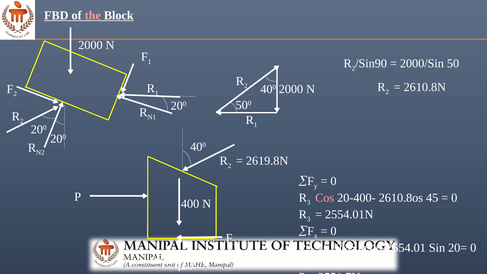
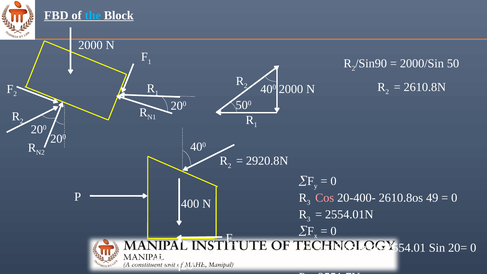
the colour: pink -> light blue
2619.8N: 2619.8N -> 2920.8N
45: 45 -> 49
